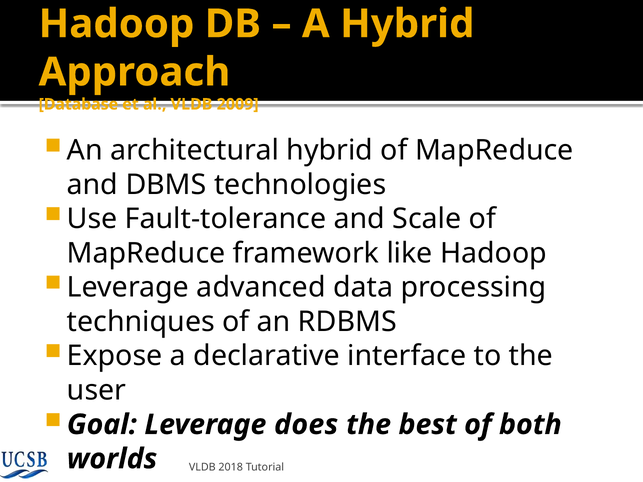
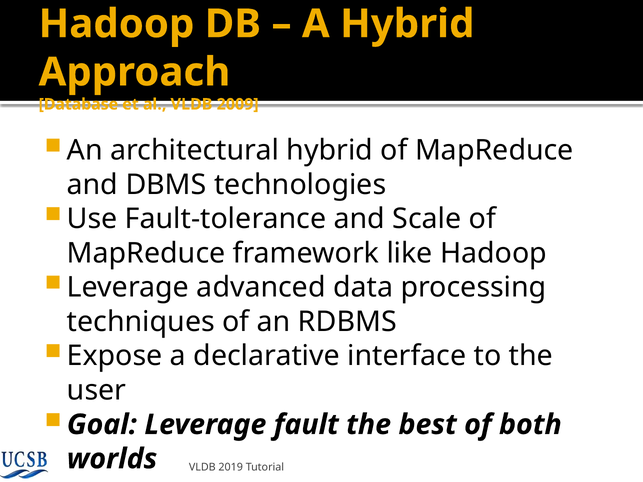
does: does -> fault
2018: 2018 -> 2019
